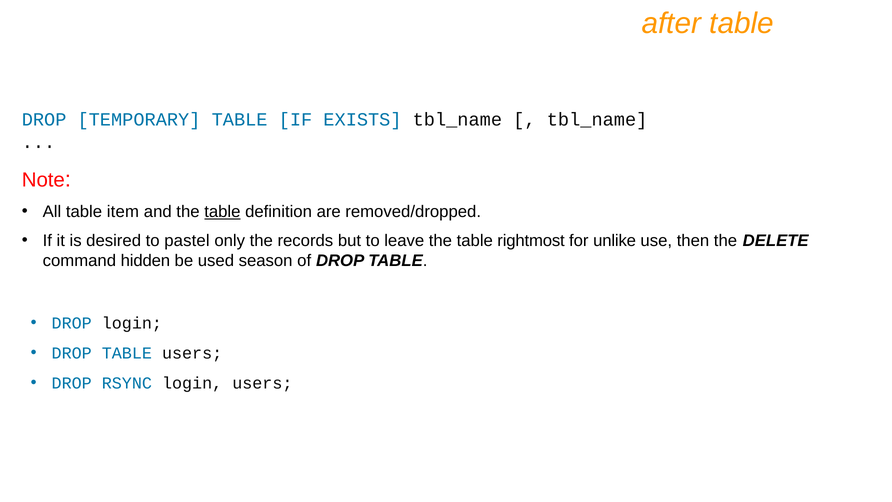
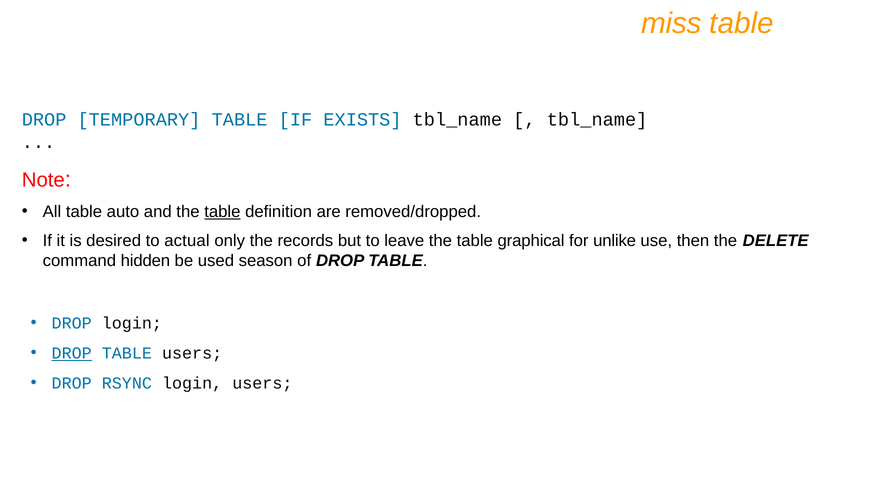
after: after -> miss
item: item -> auto
pastel: pastel -> actual
rightmost: rightmost -> graphical
DROP at (72, 353) underline: none -> present
